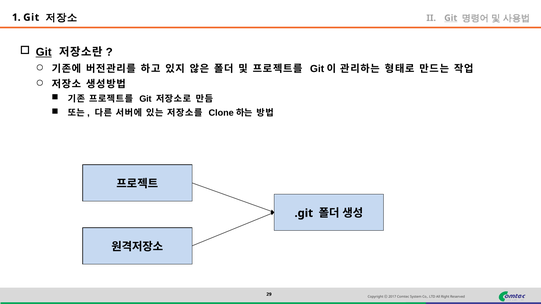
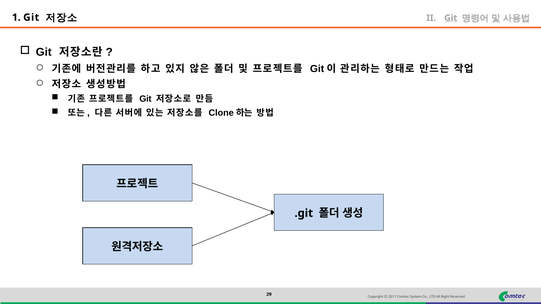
Git at (44, 52) underline: present -> none
